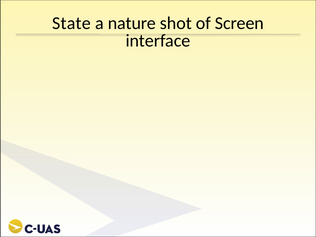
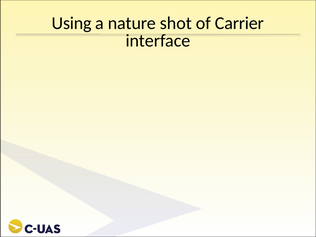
State: State -> Using
Screen: Screen -> Carrier
